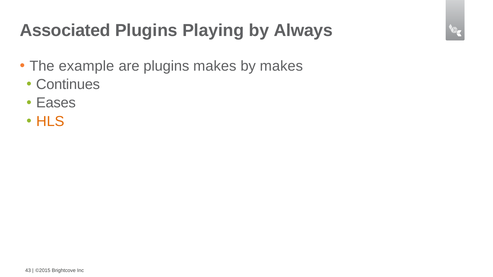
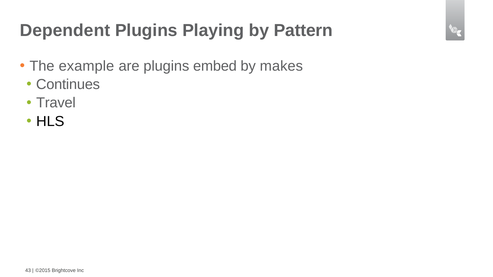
Associated: Associated -> Dependent
Always: Always -> Pattern
plugins makes: makes -> embed
Eases: Eases -> Travel
HLS colour: orange -> black
